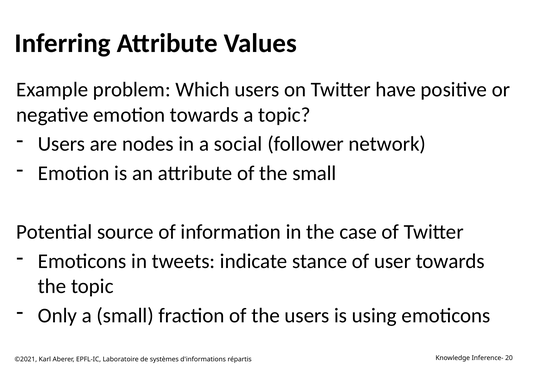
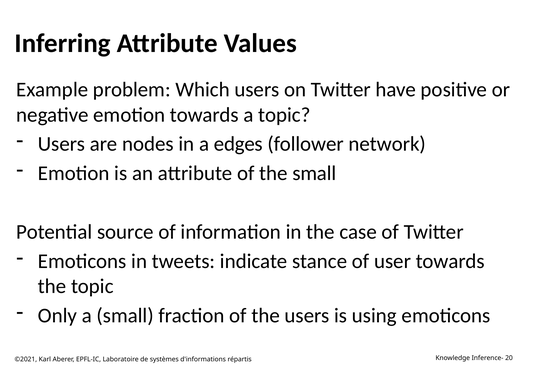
social: social -> edges
